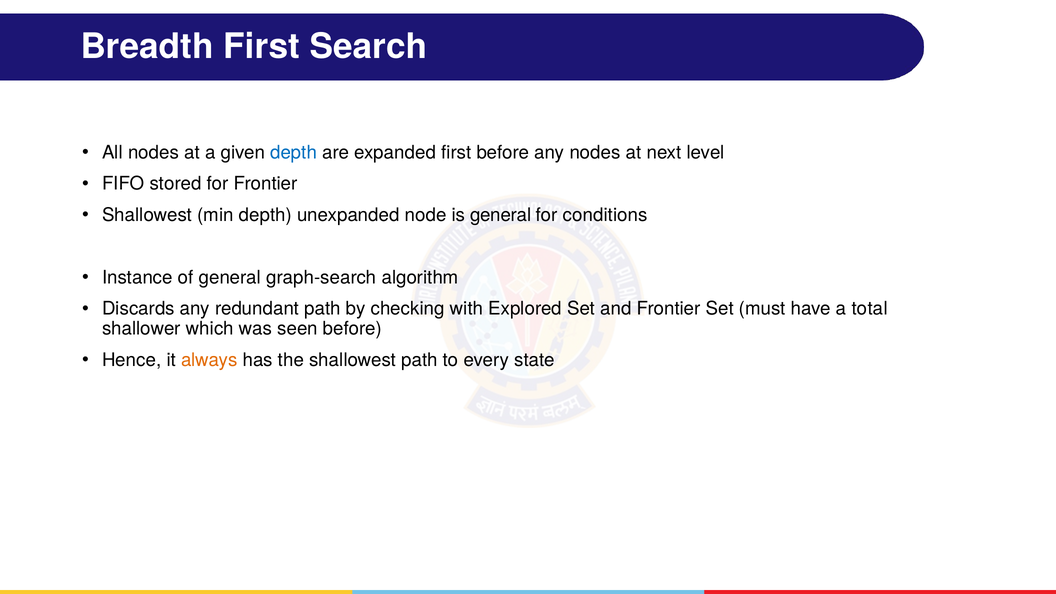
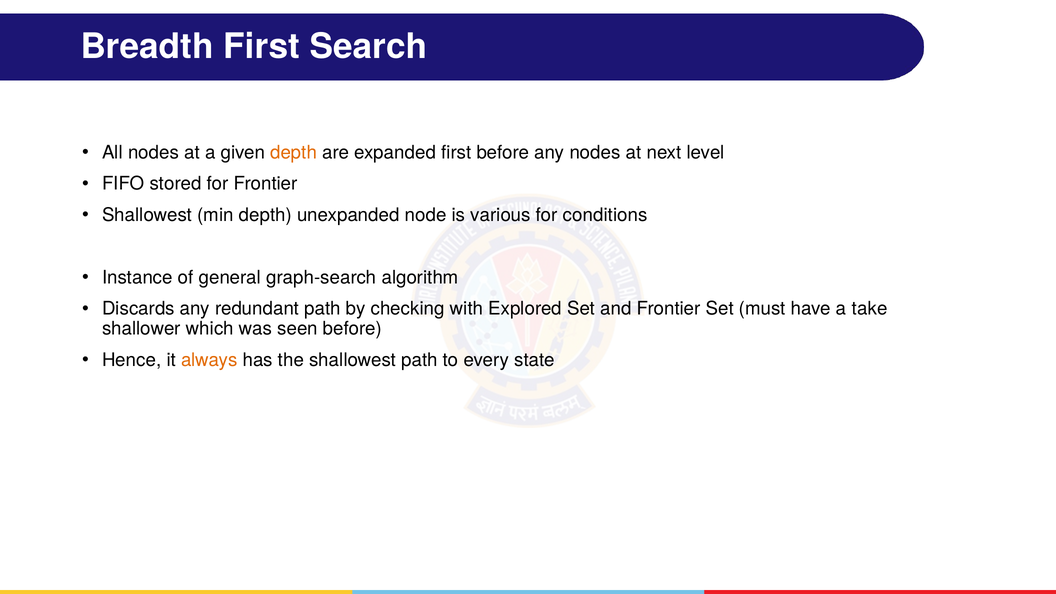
depth at (294, 153) colour: blue -> orange
is general: general -> various
total: total -> take
